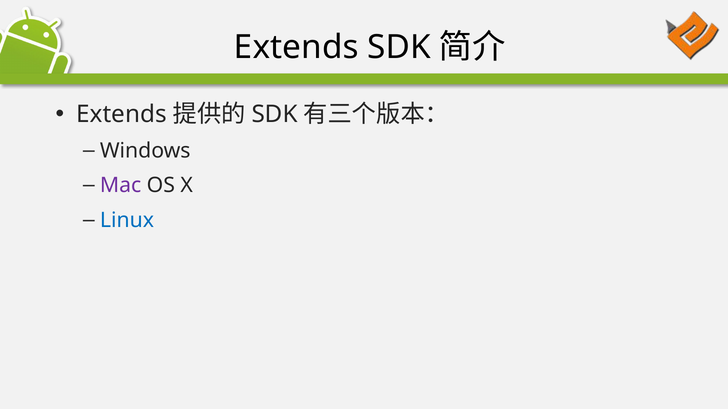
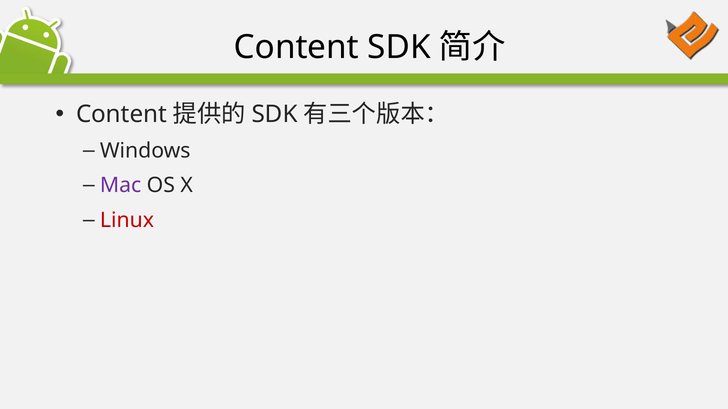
Extends at (296, 47): Extends -> Content
Extends at (121, 115): Extends -> Content
Linux colour: blue -> red
